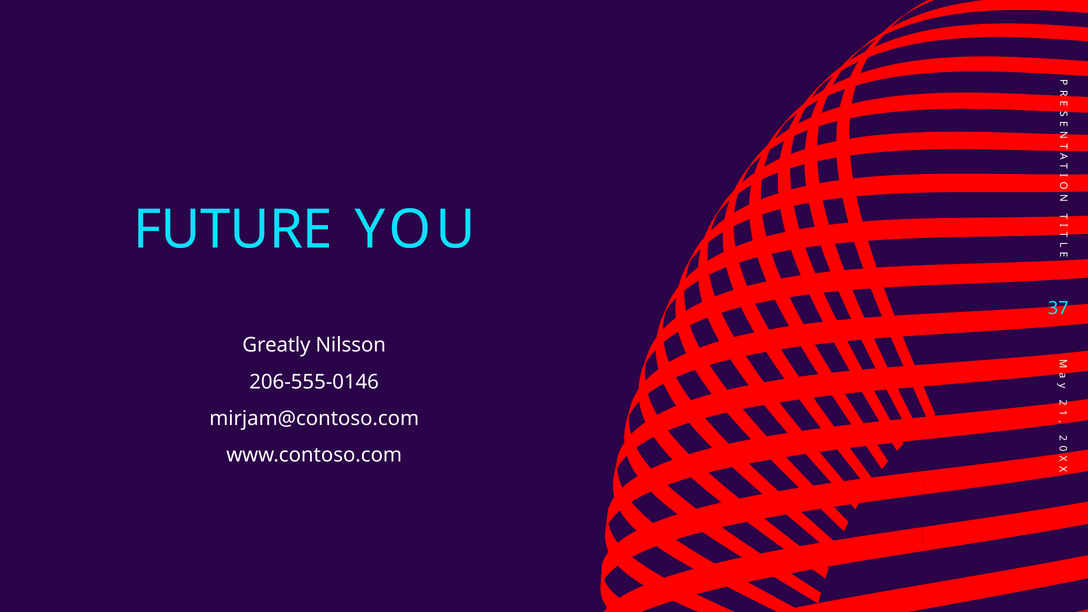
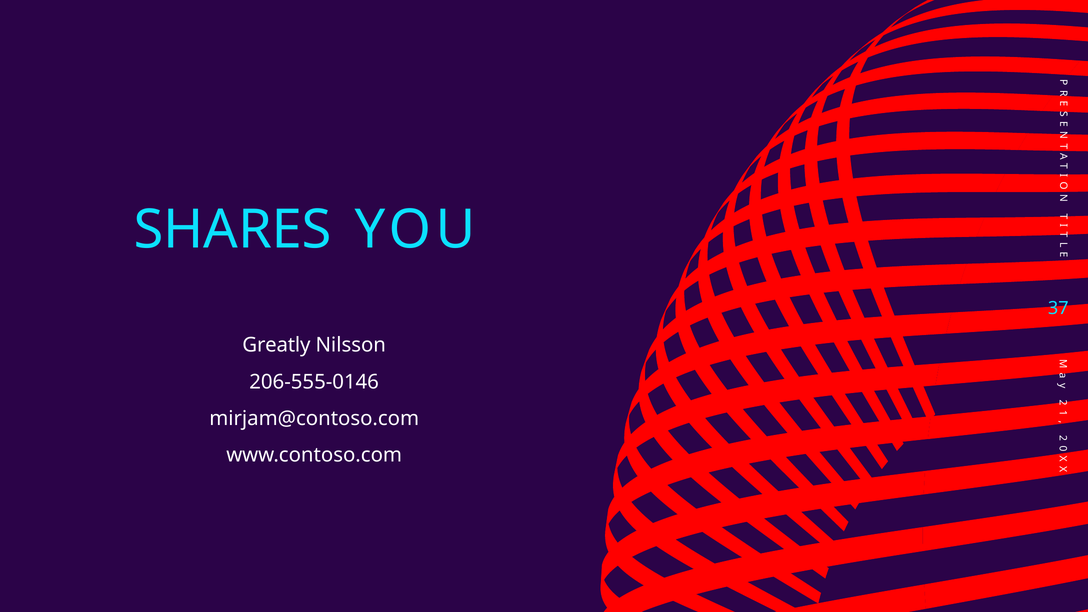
FUTURE: FUTURE -> SHARES
